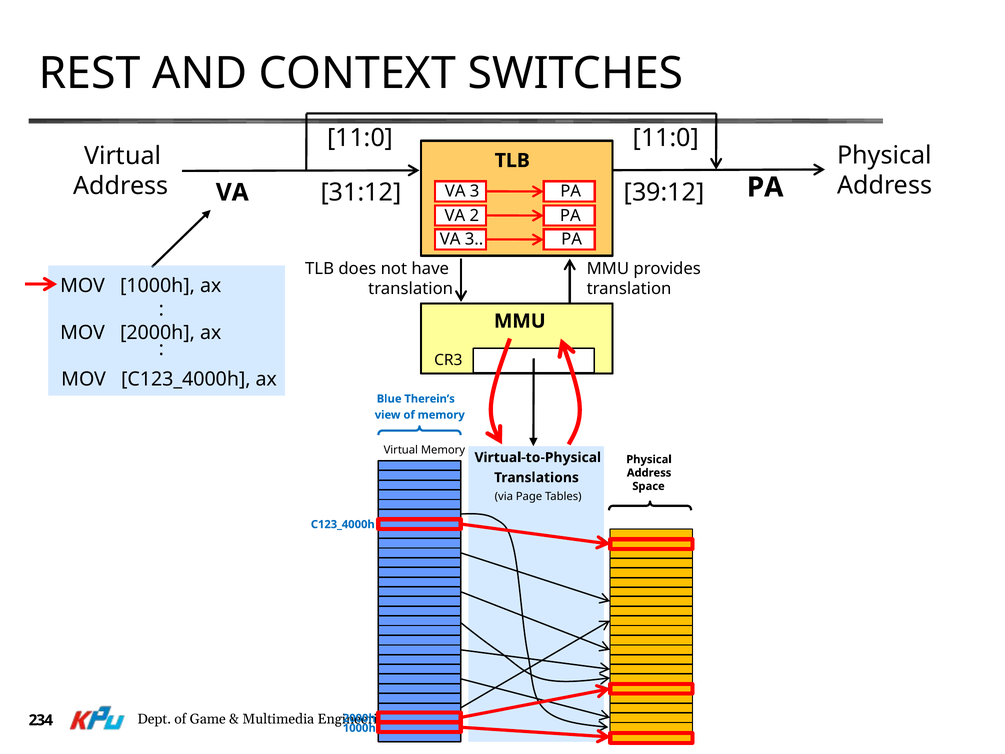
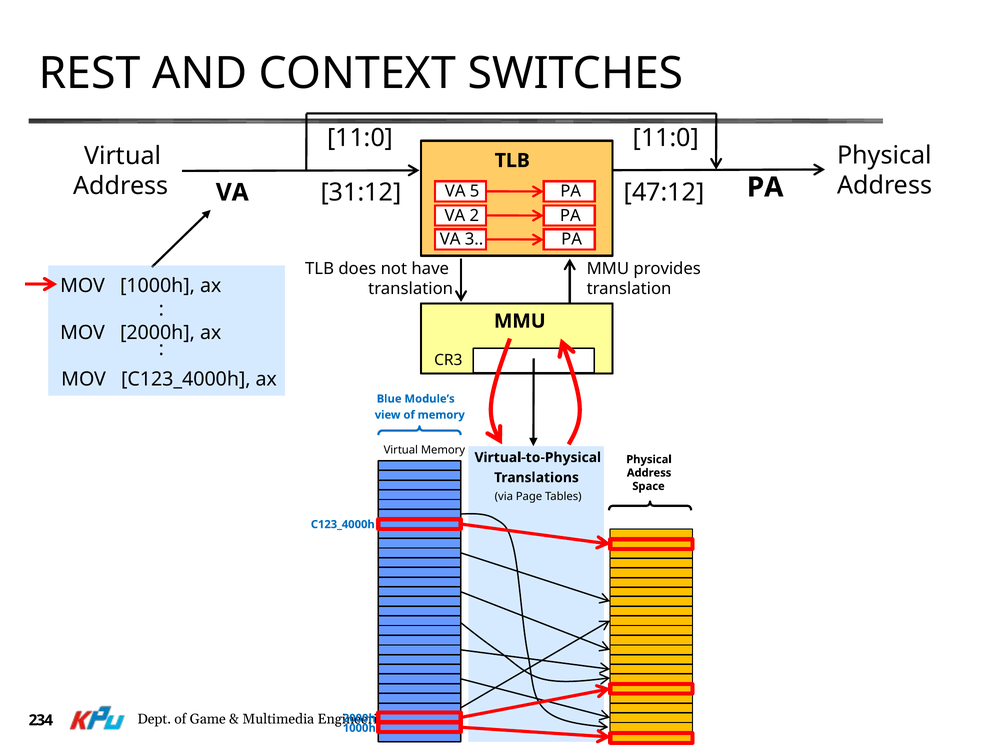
39:12: 39:12 -> 47:12
3 at (475, 191): 3 -> 5
Therein’s: Therein’s -> Module’s
